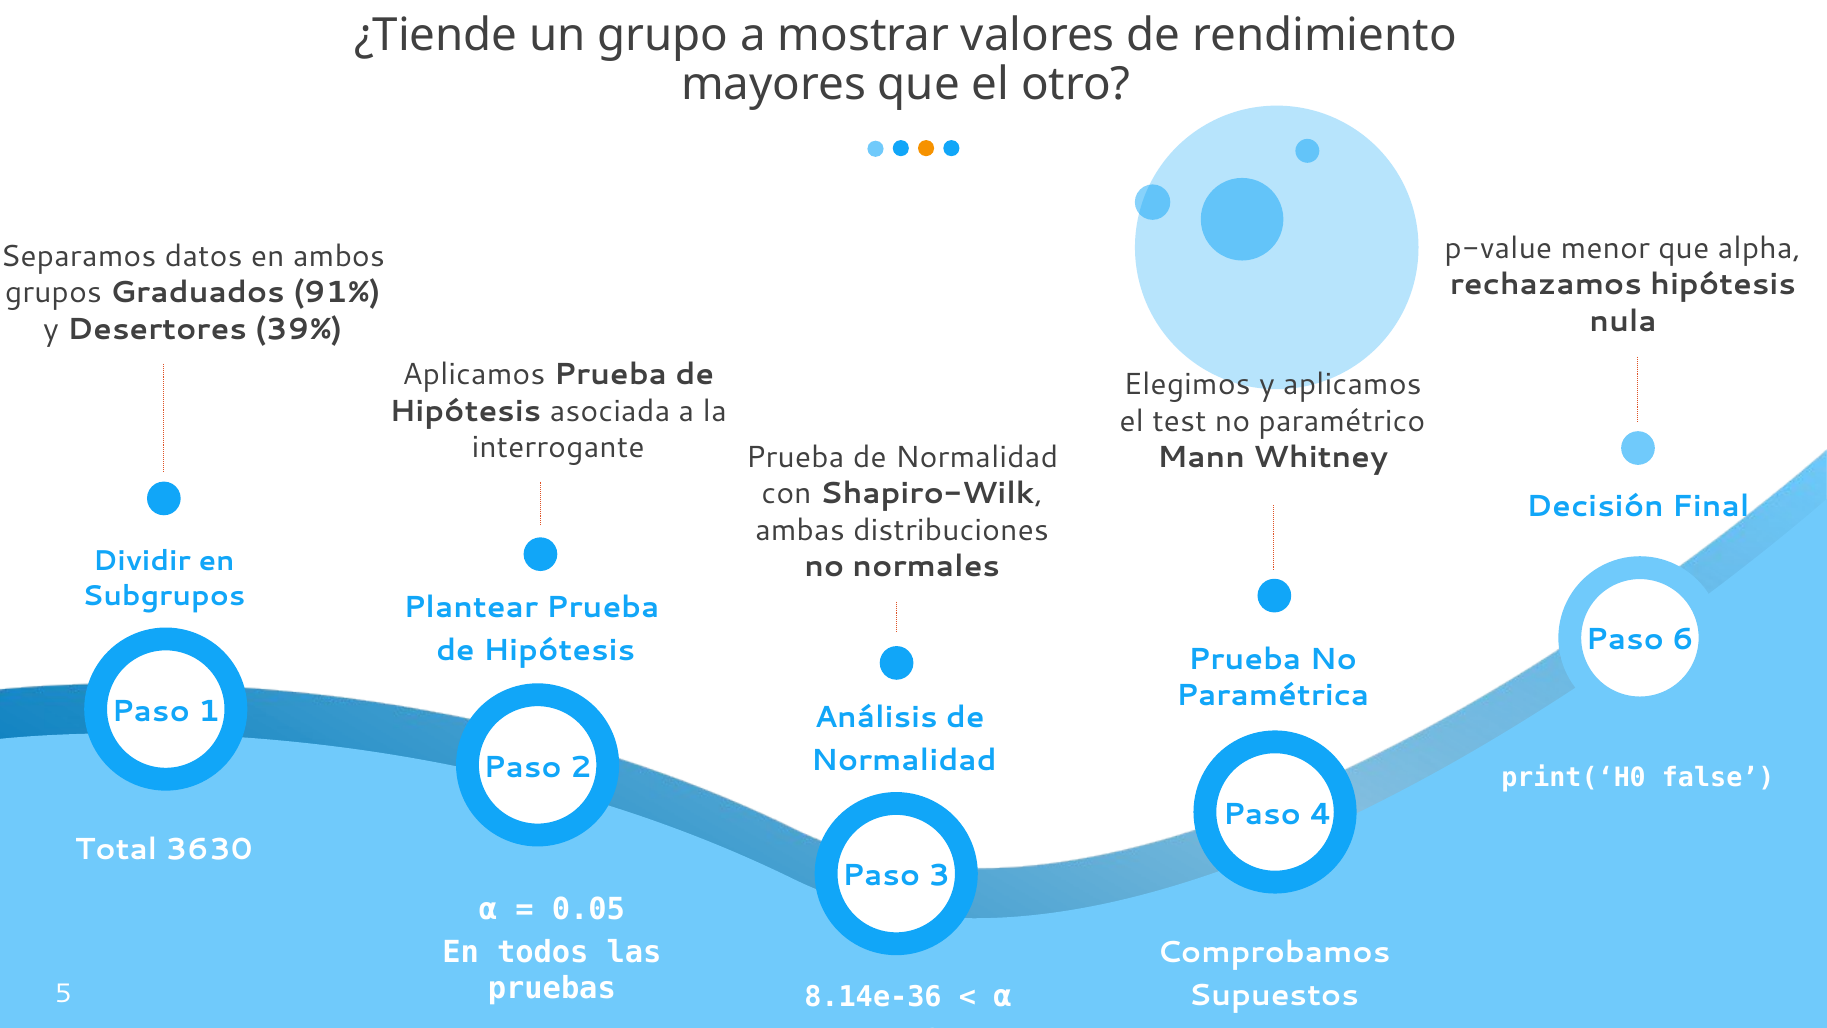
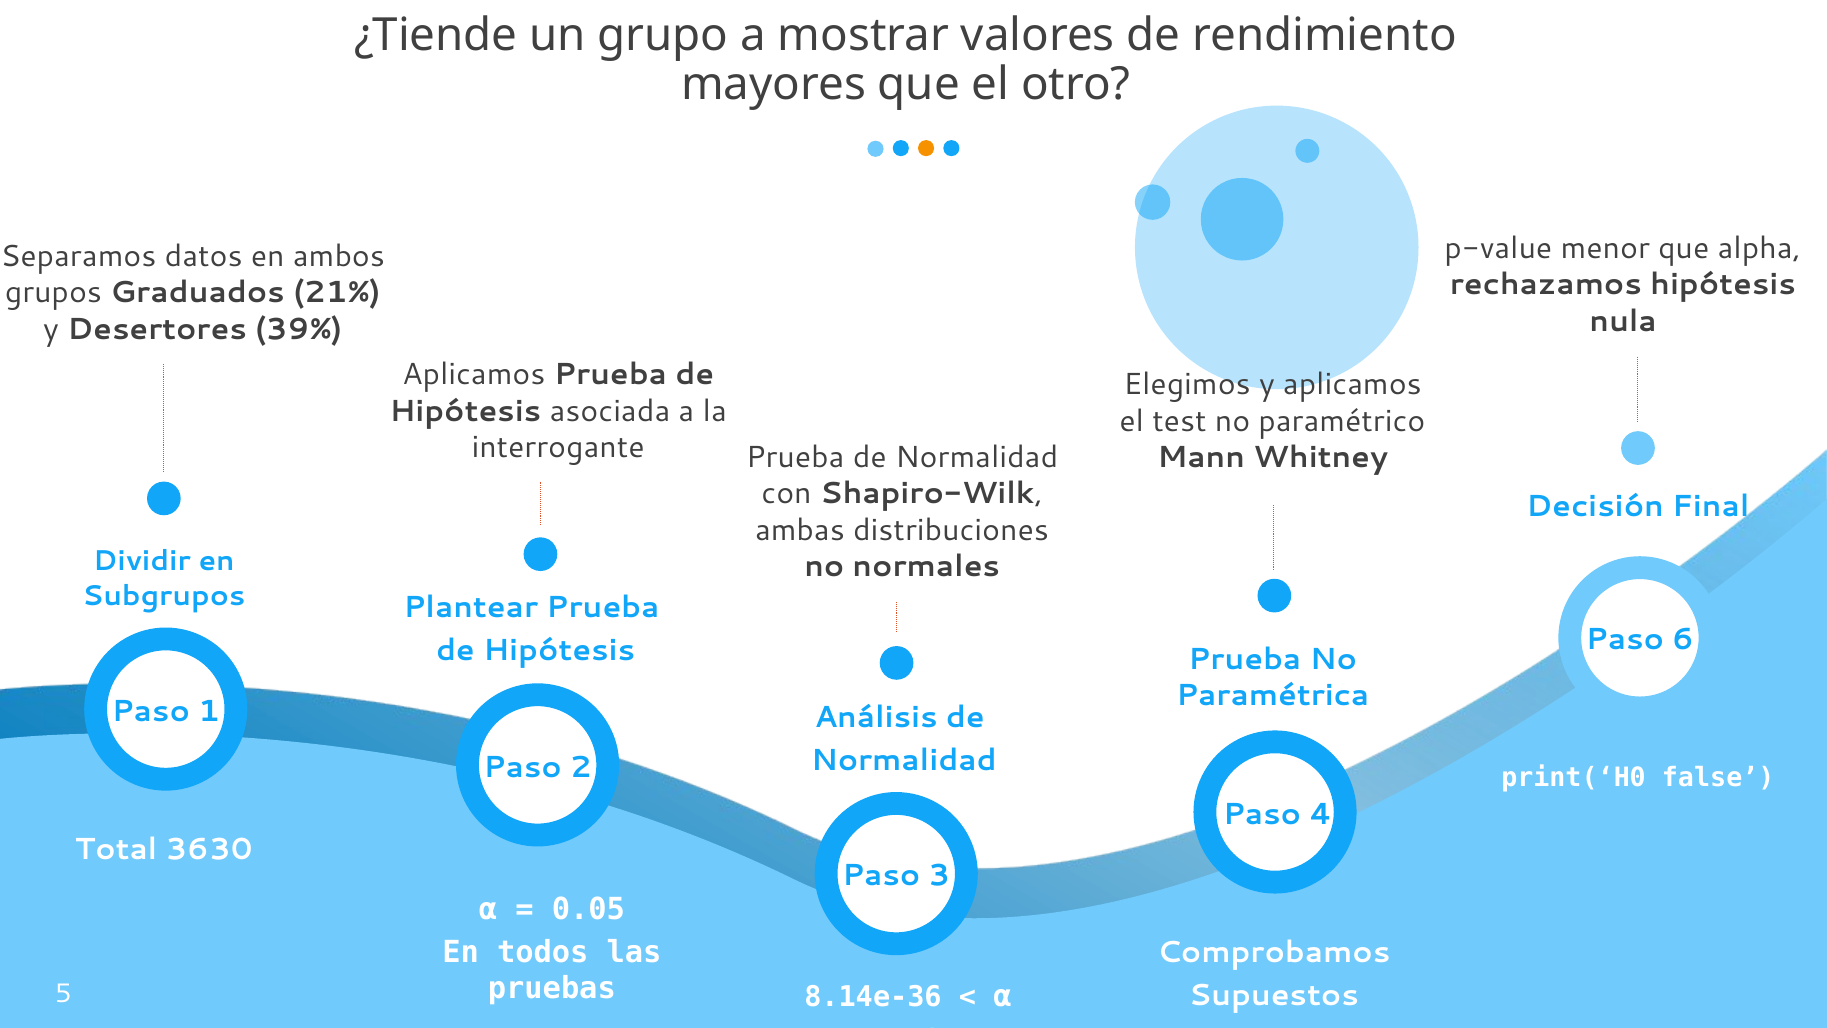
91%: 91% -> 21%
